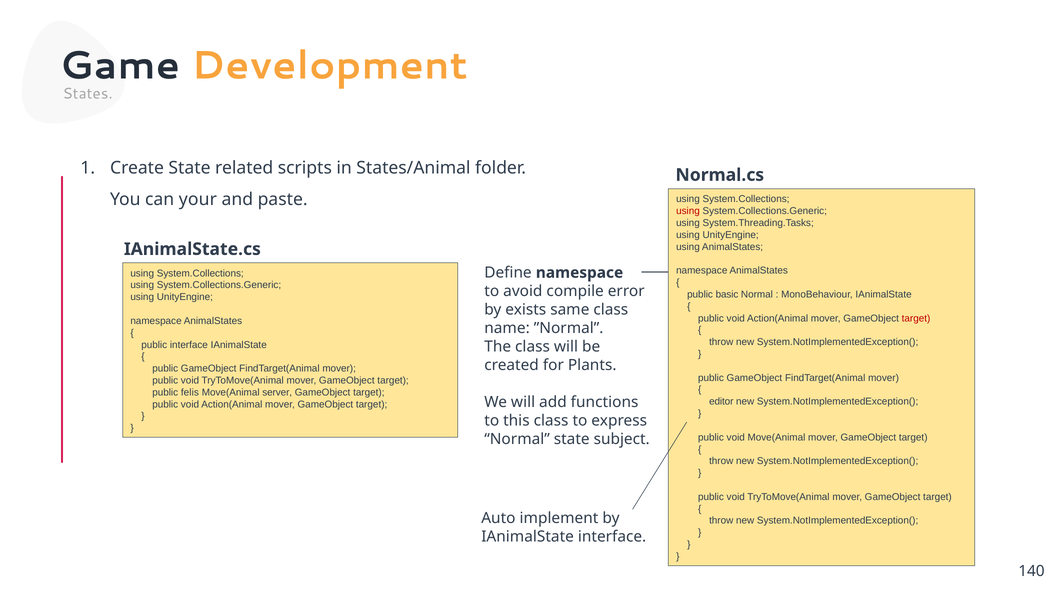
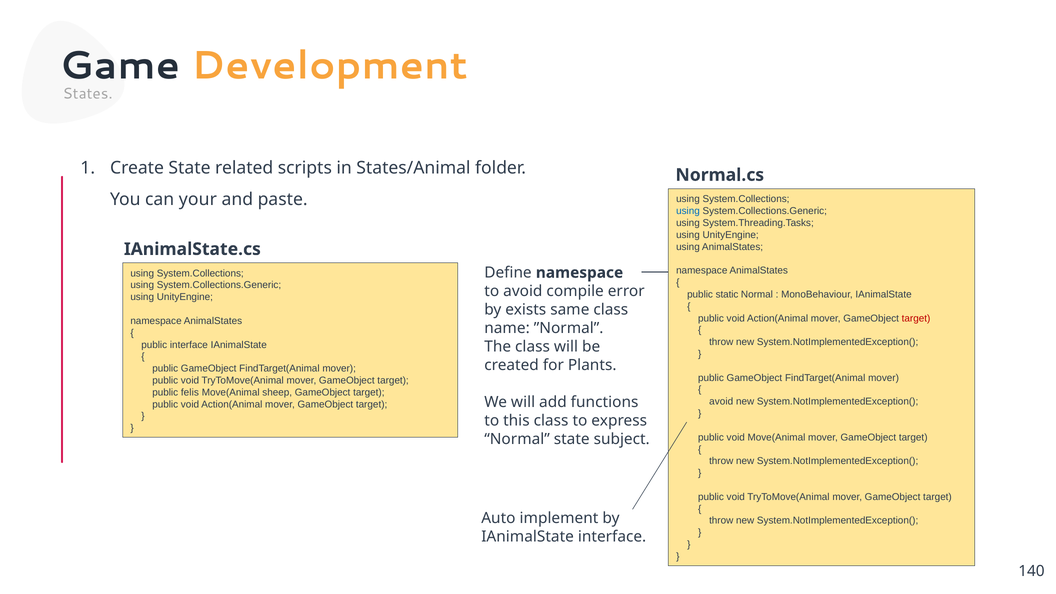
using at (688, 211) colour: red -> blue
basic: basic -> static
server: server -> sheep
editor at (721, 402): editor -> avoid
